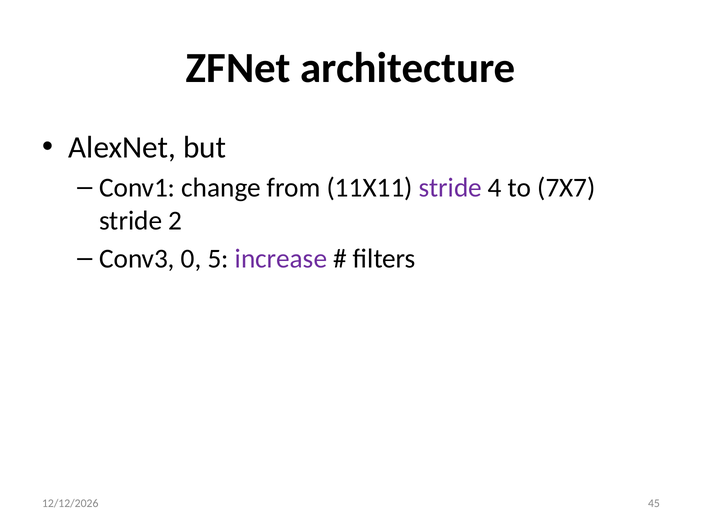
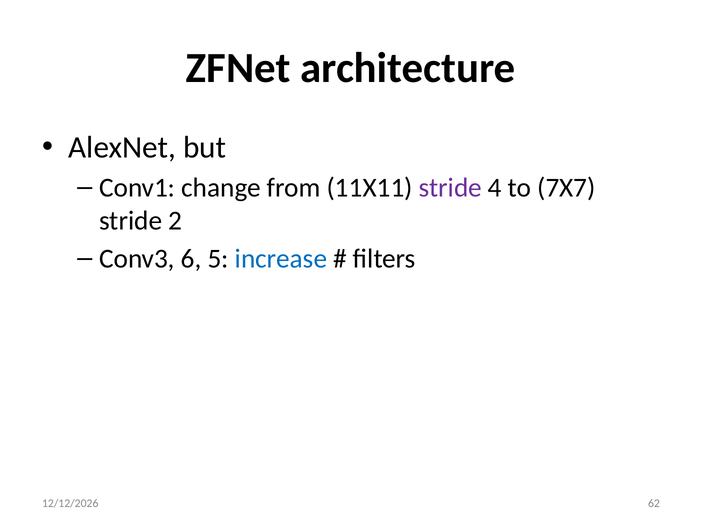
0: 0 -> 6
increase colour: purple -> blue
45: 45 -> 62
